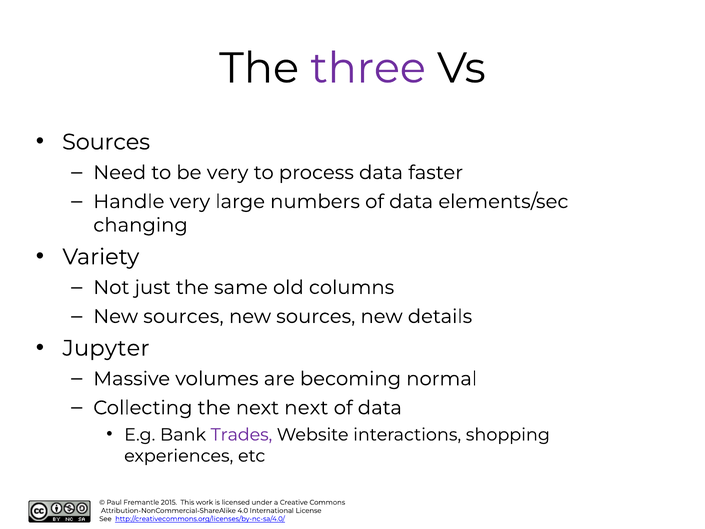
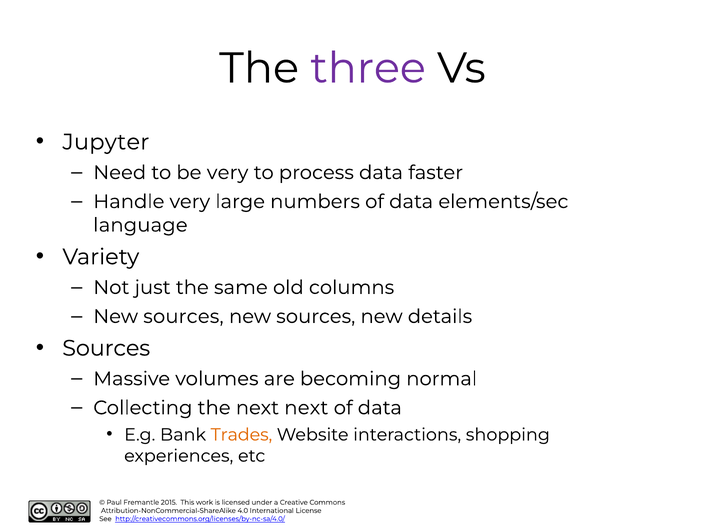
Sources at (106, 142): Sources -> Jupyter
changing: changing -> language
Jupyter at (106, 348): Jupyter -> Sources
Trades colour: purple -> orange
